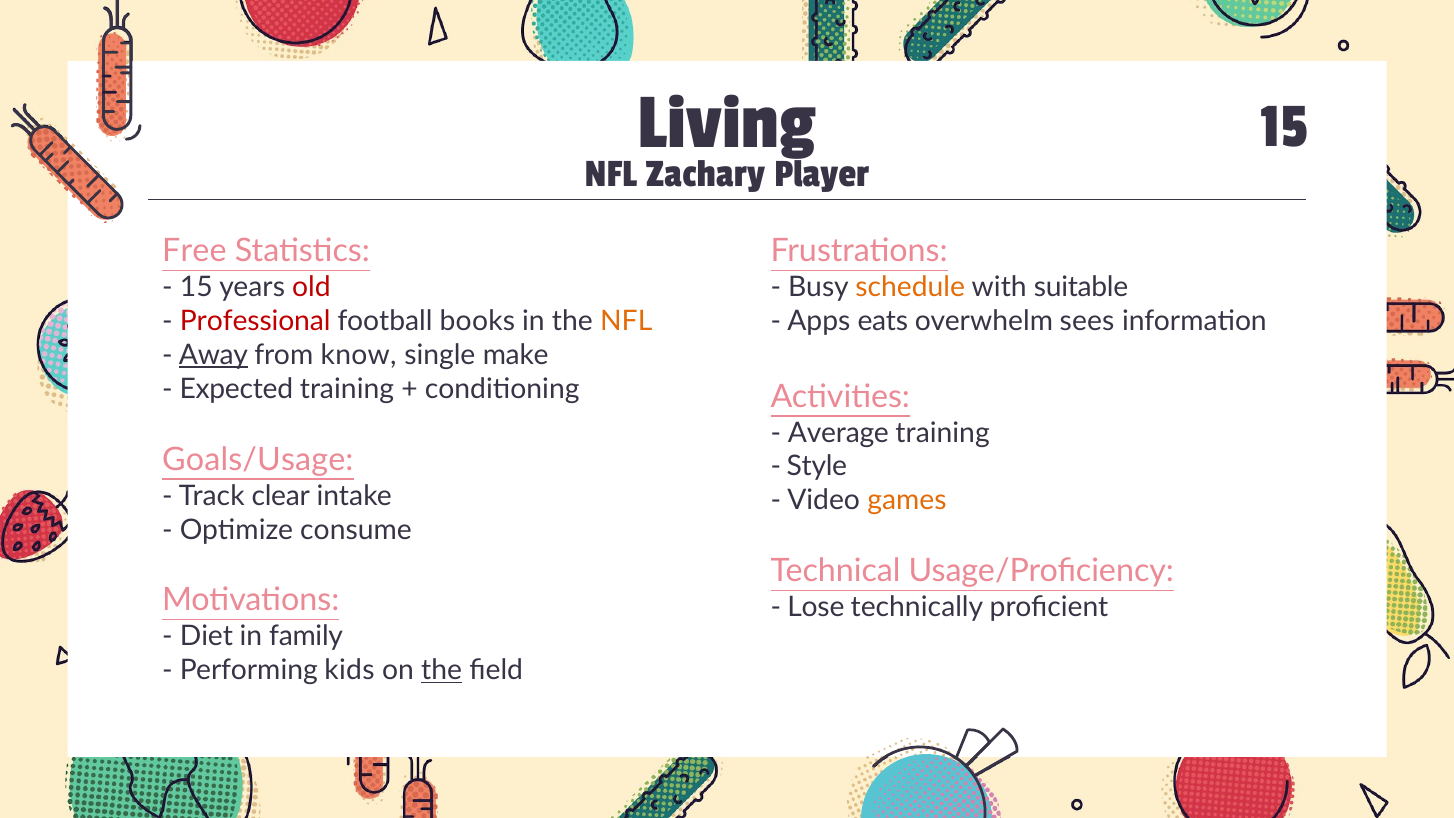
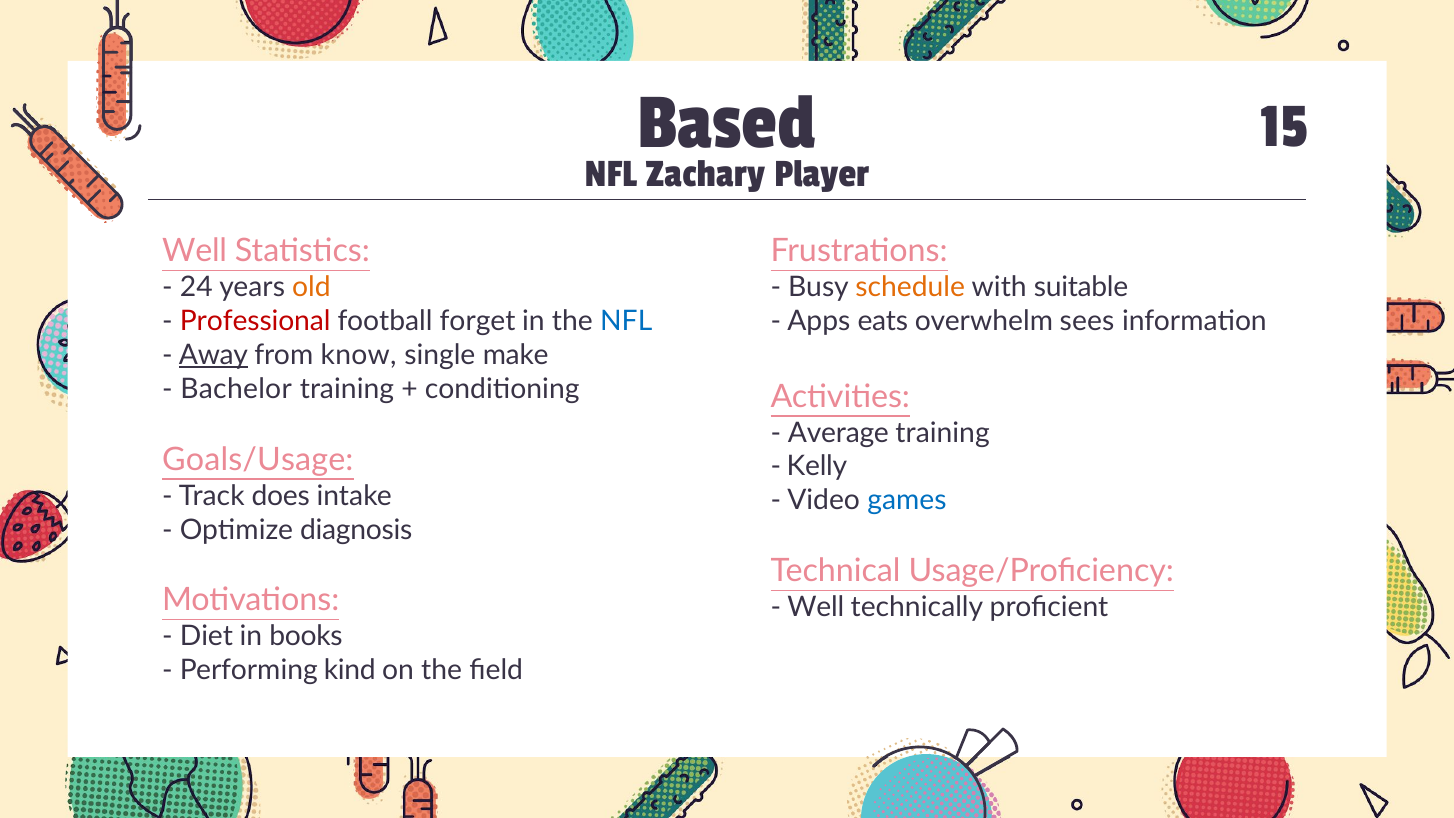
Living: Living -> Based
Free at (194, 251): Free -> Well
15 at (196, 287): 15 -> 24
old colour: red -> orange
books: books -> forget
NFL at (626, 321) colour: orange -> blue
Expected: Expected -> Bachelor
Style: Style -> Kelly
clear: clear -> does
games colour: orange -> blue
consume: consume -> diagnosis
Lose at (816, 607): Lose -> Well
family: family -> books
kids: kids -> kind
the at (442, 670) underline: present -> none
